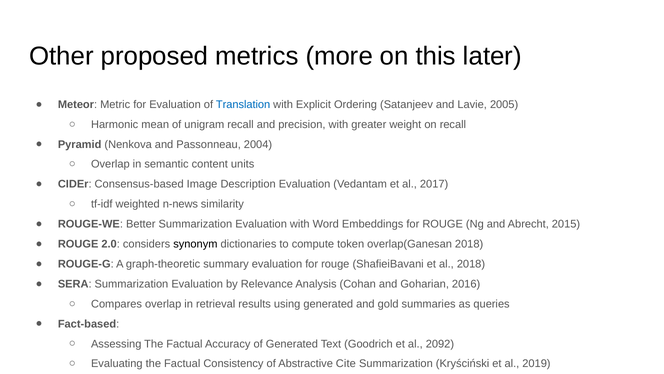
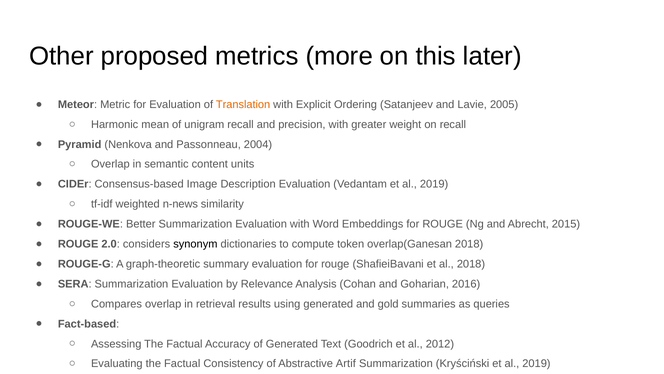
Translation colour: blue -> orange
Vedantam et al 2017: 2017 -> 2019
2092: 2092 -> 2012
Cite: Cite -> Artif
